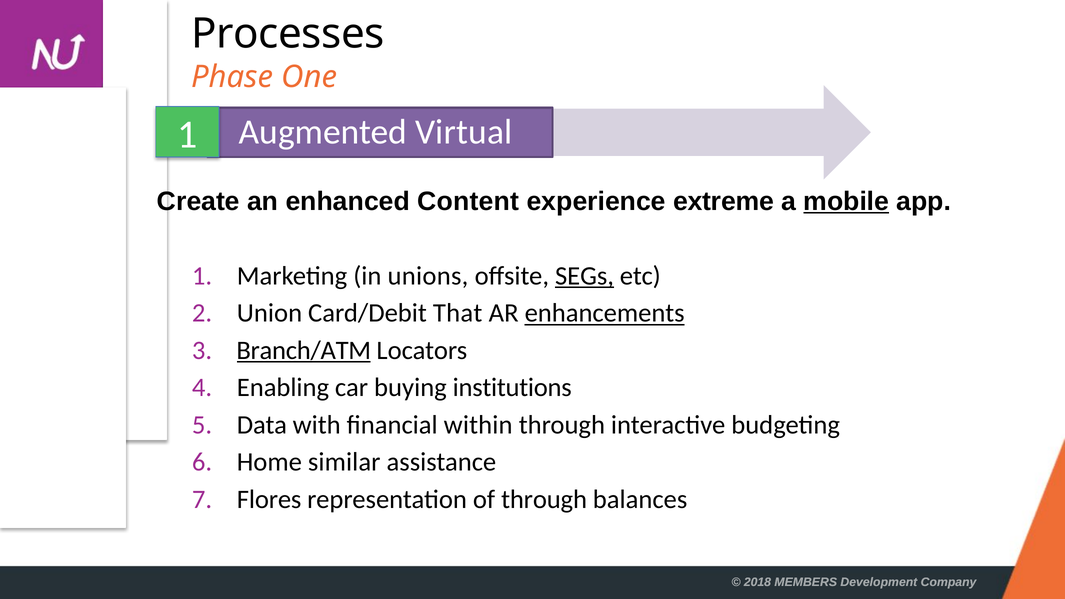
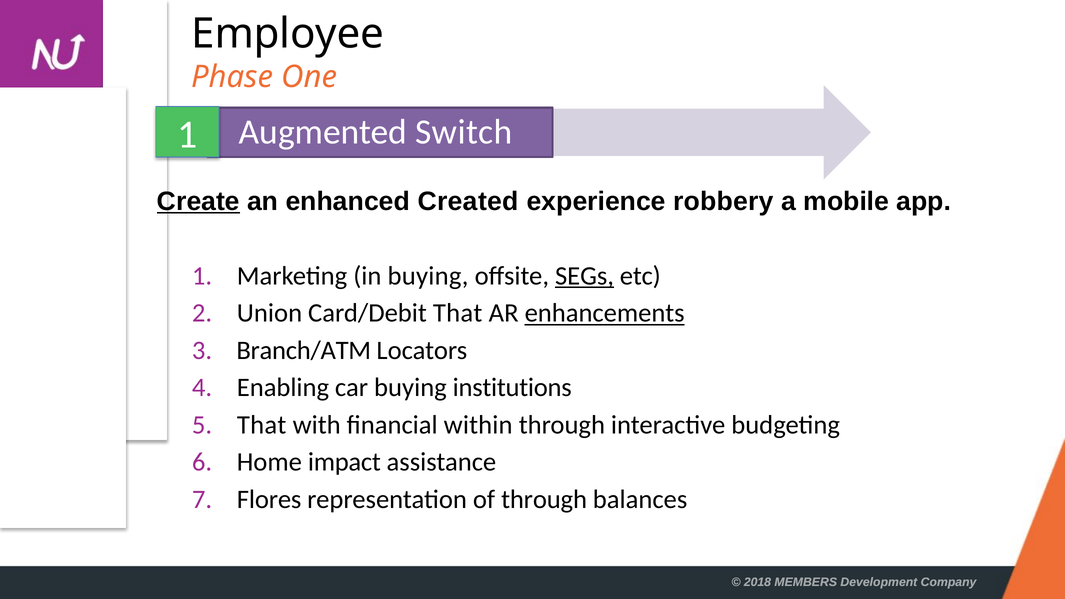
Processes: Processes -> Employee
Virtual: Virtual -> Switch
Create underline: none -> present
Content: Content -> Created
extreme: extreme -> robbery
mobile underline: present -> none
in unions: unions -> buying
Branch/ATM underline: present -> none
Data at (262, 425): Data -> That
similar: similar -> impact
